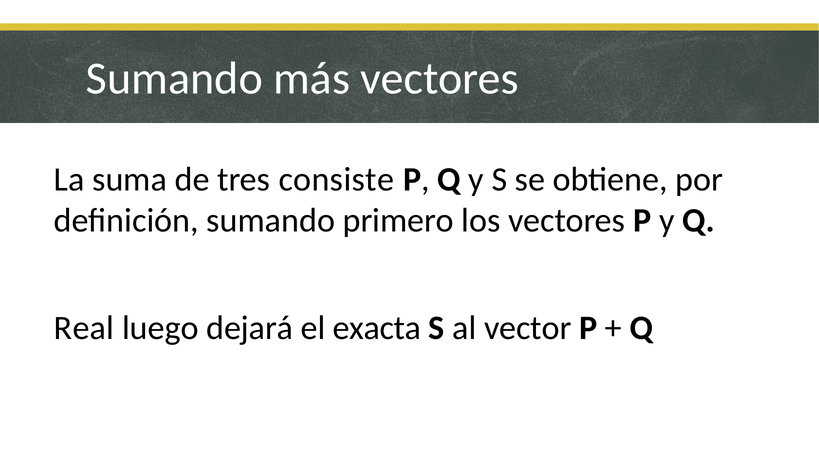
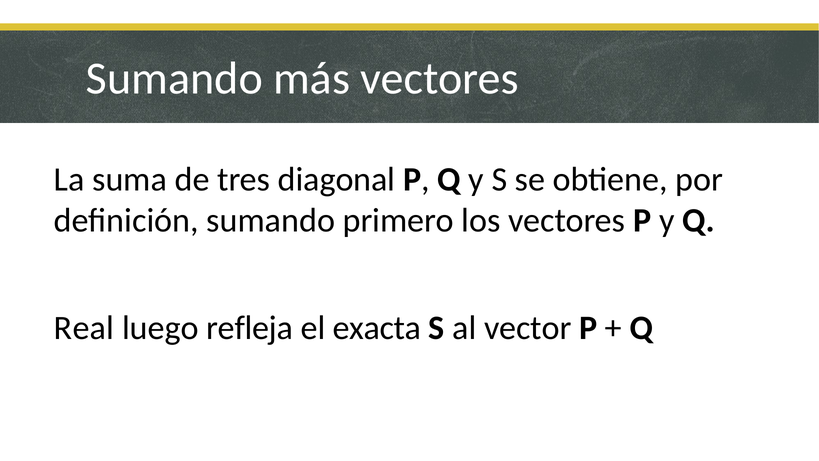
consiste: consiste -> diagonal
dejará: dejará -> refleja
